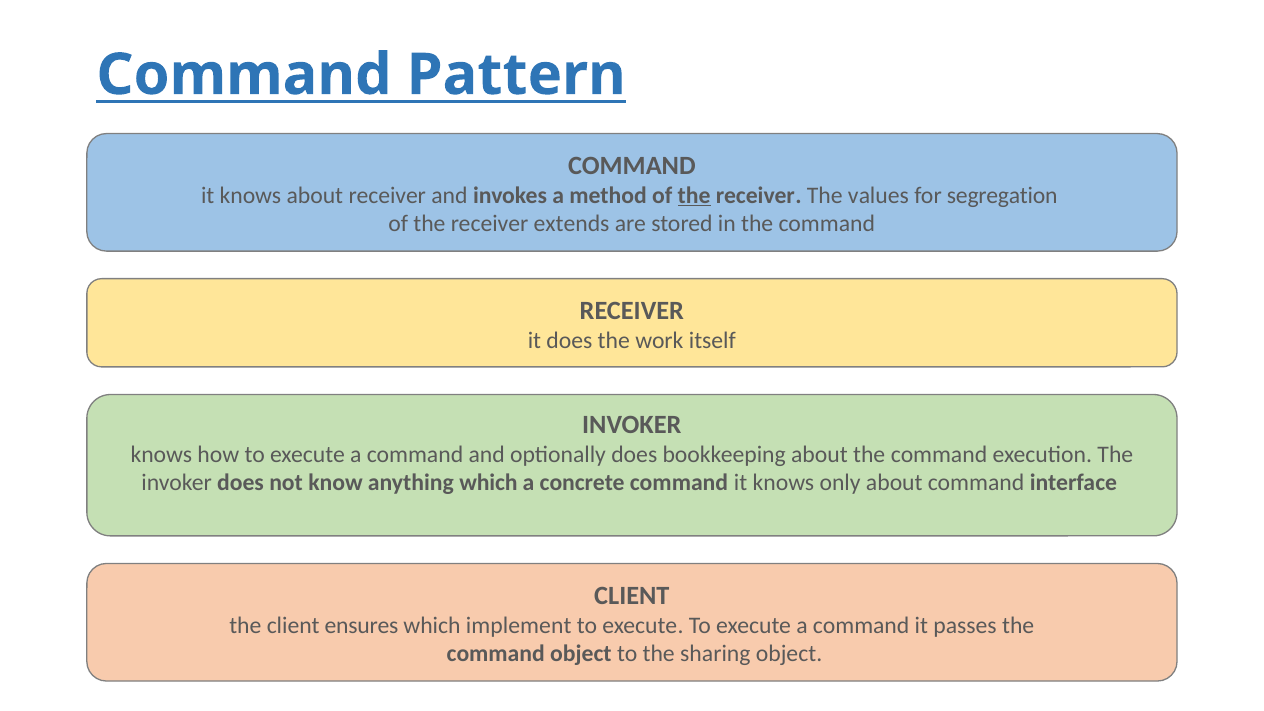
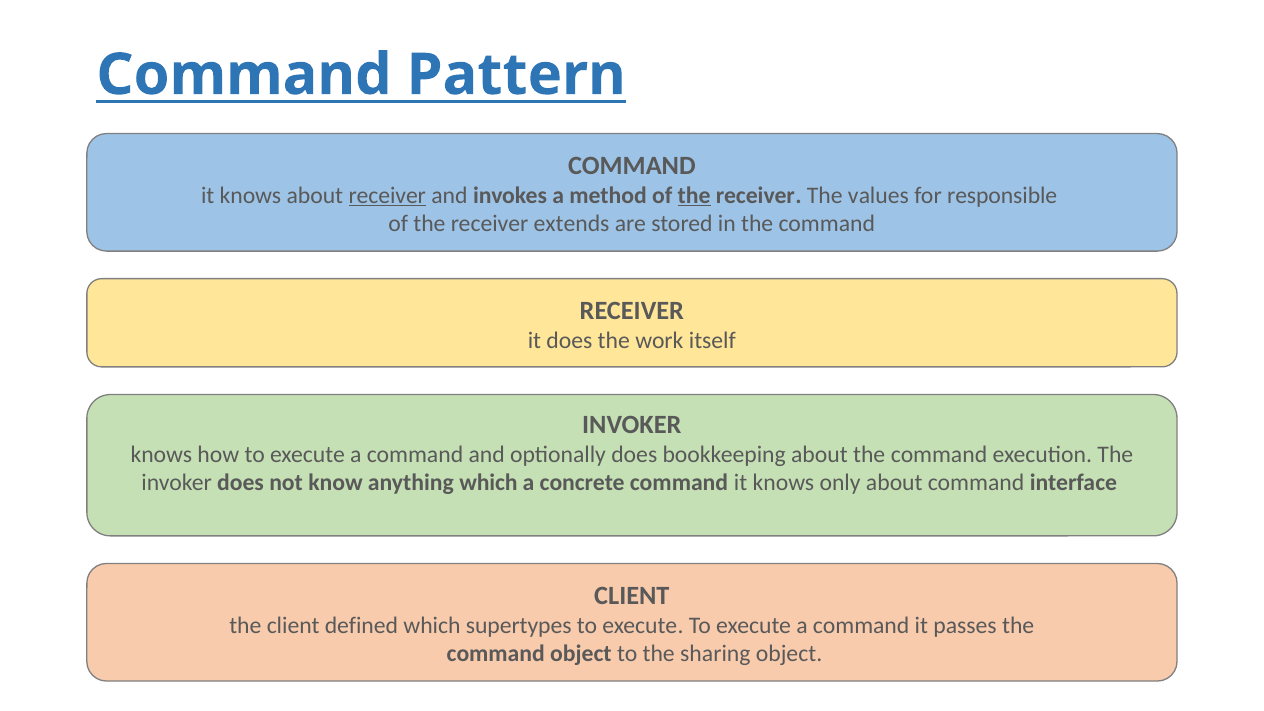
receiver at (387, 196) underline: none -> present
segregation: segregation -> responsible
ensures: ensures -> defined
implement: implement -> supertypes
